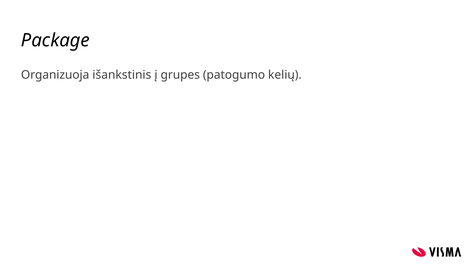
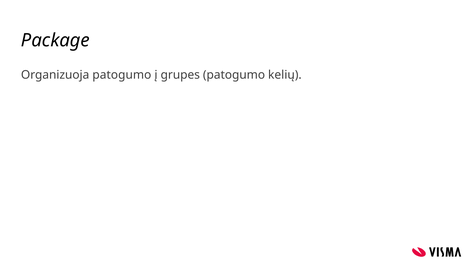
Organizuoja išankstinis: išankstinis -> patogumo
